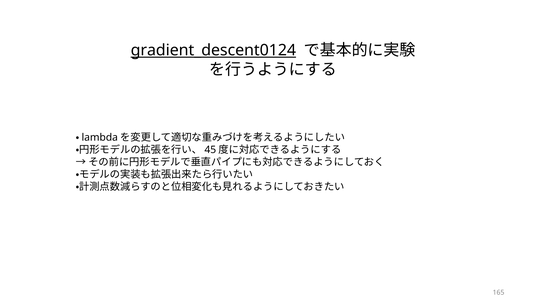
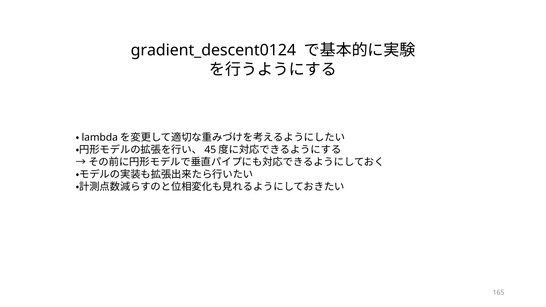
gradient_descent0124 underline: present -> none
